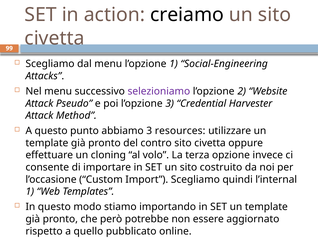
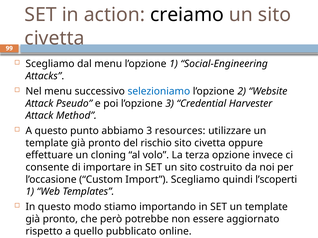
selezioniamo colour: purple -> blue
contro: contro -> rischio
l’internal: l’internal -> l’scoperti
